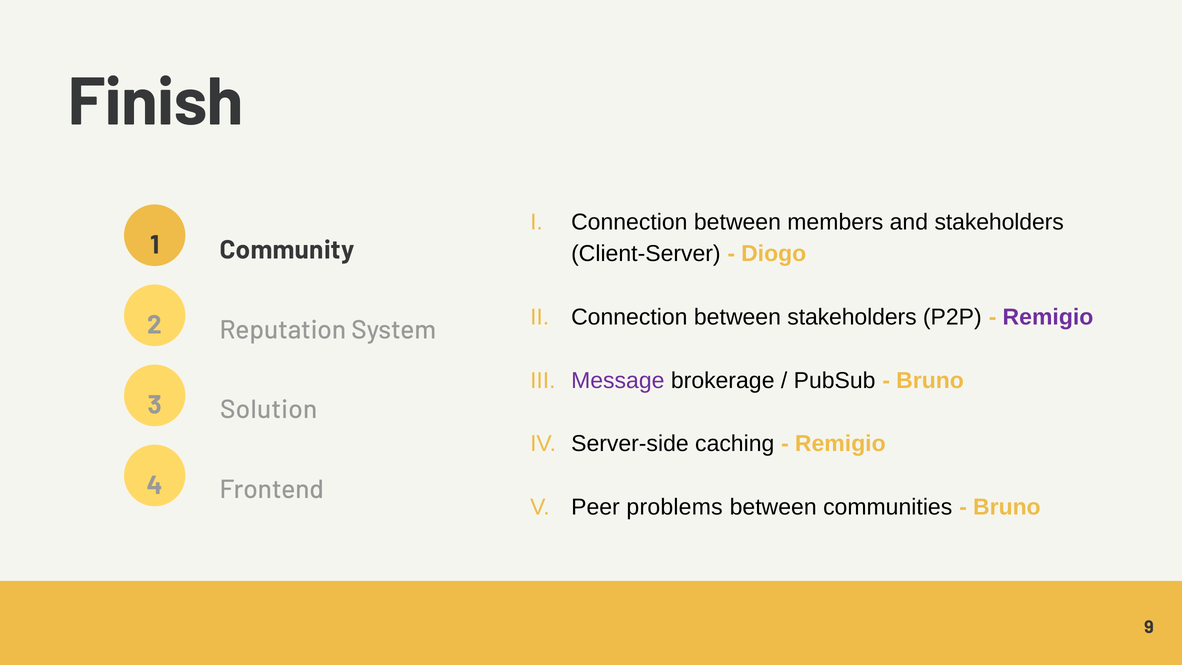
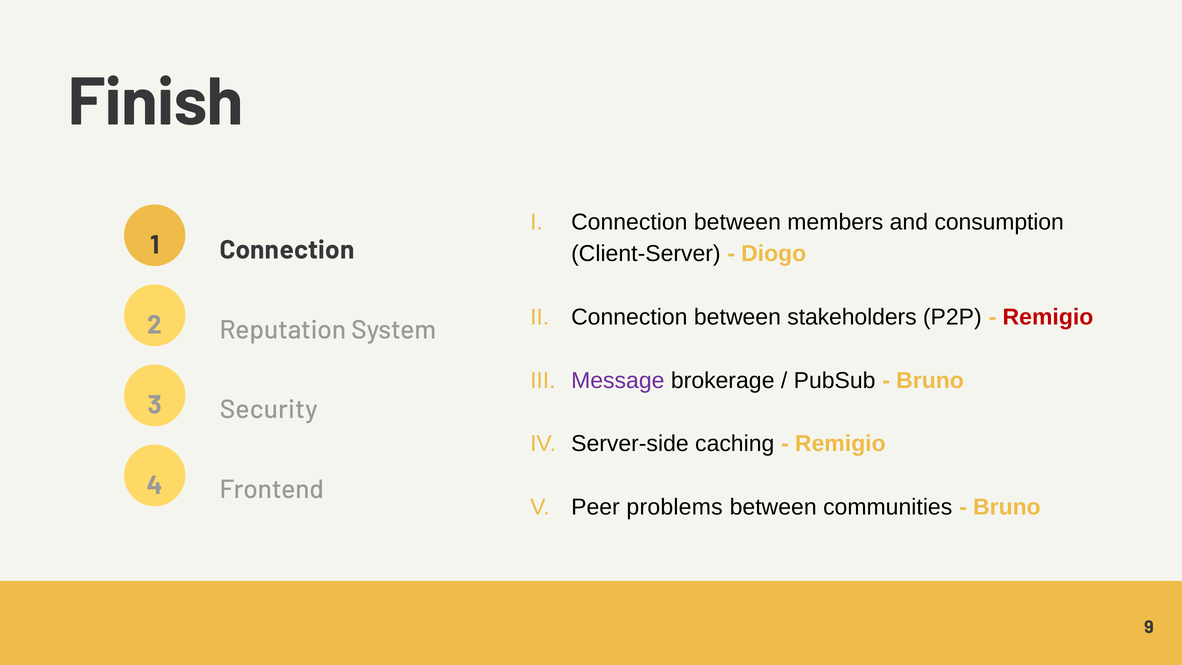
and stakeholders: stakeholders -> consumption
1 Community: Community -> Connection
Remigio at (1048, 317) colour: purple -> red
Solution: Solution -> Security
